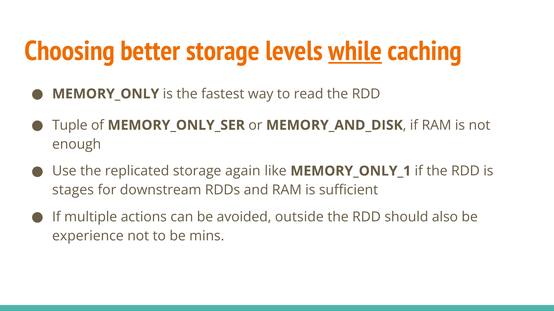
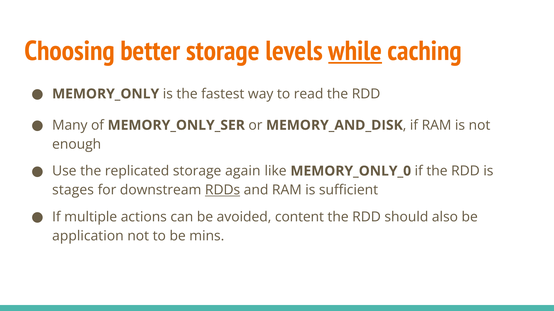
Tuple: Tuple -> Many
MEMORY_ONLY_1: MEMORY_ONLY_1 -> MEMORY_ONLY_0
RDDs underline: none -> present
outside: outside -> content
experience: experience -> application
